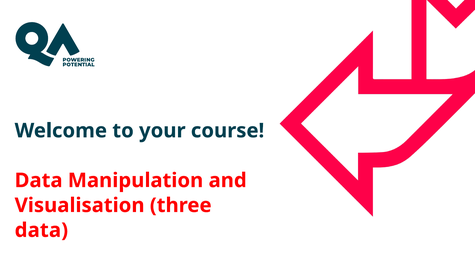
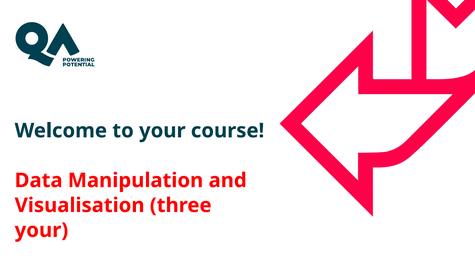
data at (41, 230): data -> your
